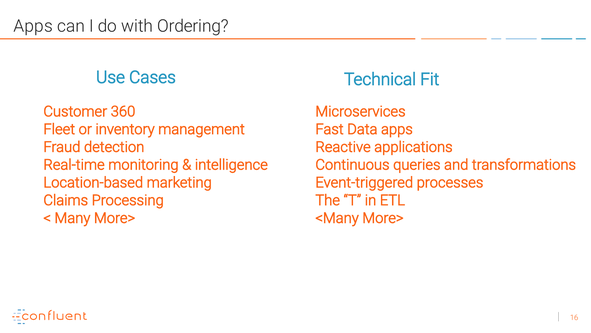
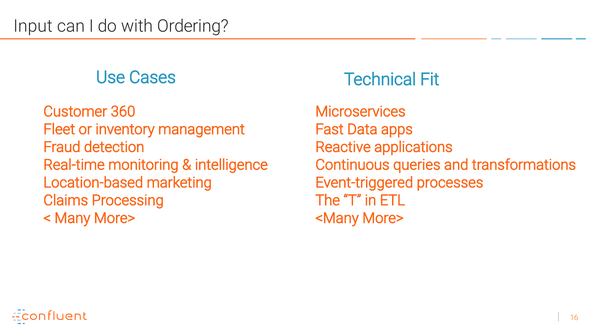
Apps at (33, 26): Apps -> Input
